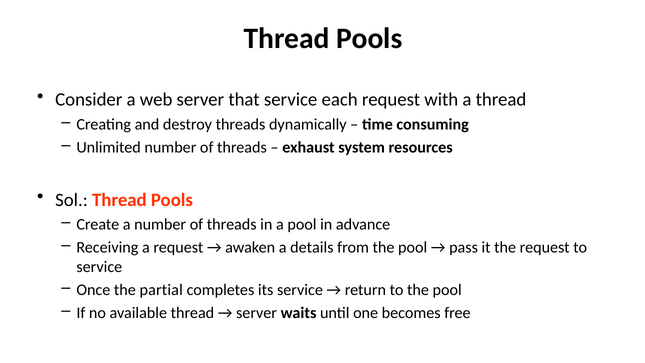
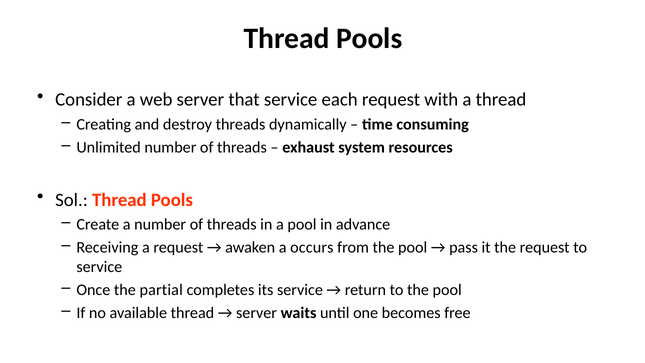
details: details -> occurs
